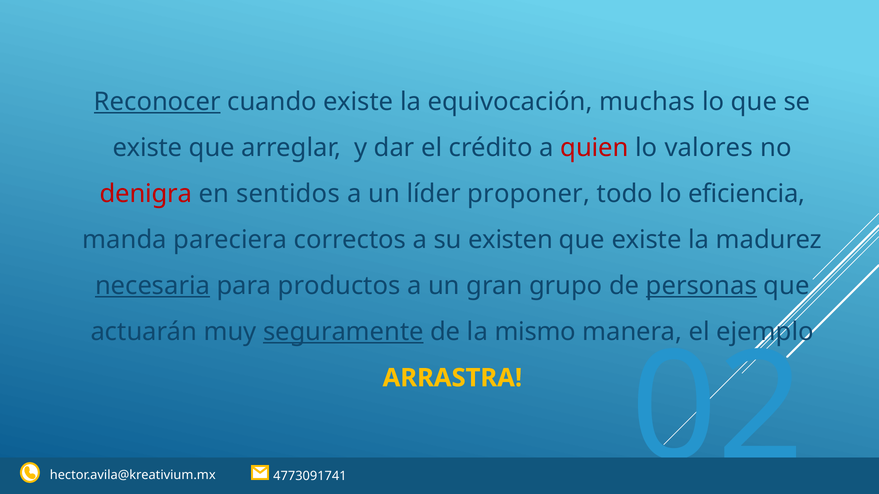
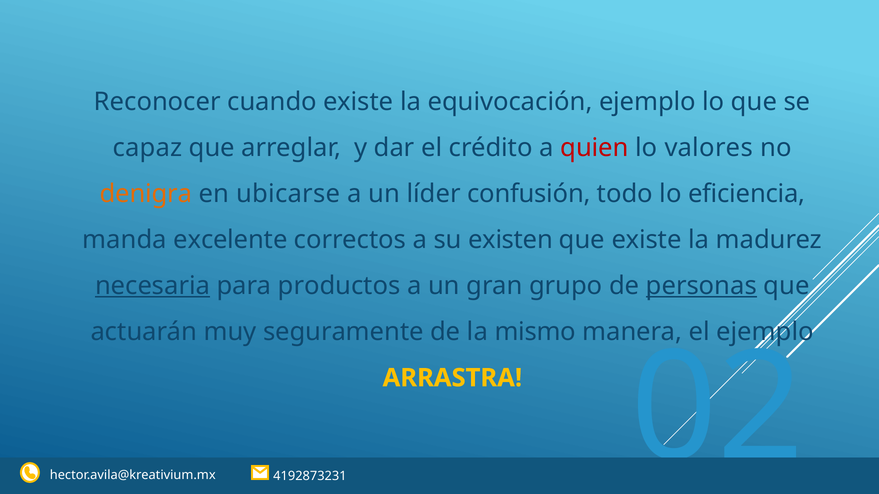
Reconocer underline: present -> none
equivocación muchas: muchas -> ejemplo
existe at (148, 148): existe -> capaz
denigra colour: red -> orange
sentidos: sentidos -> ubicarse
proponer: proponer -> confusión
pareciera: pareciera -> excelente
seguramente underline: present -> none
4773091741: 4773091741 -> 4192873231
